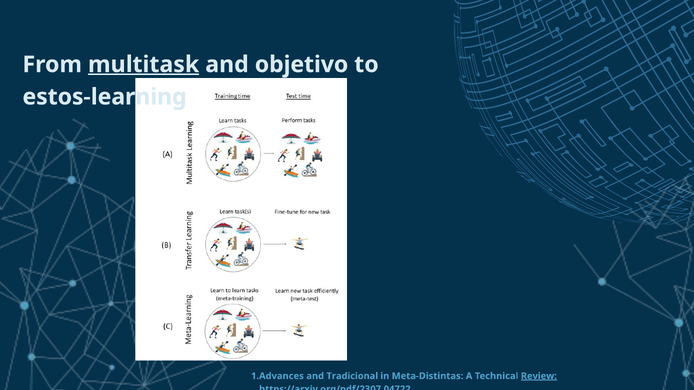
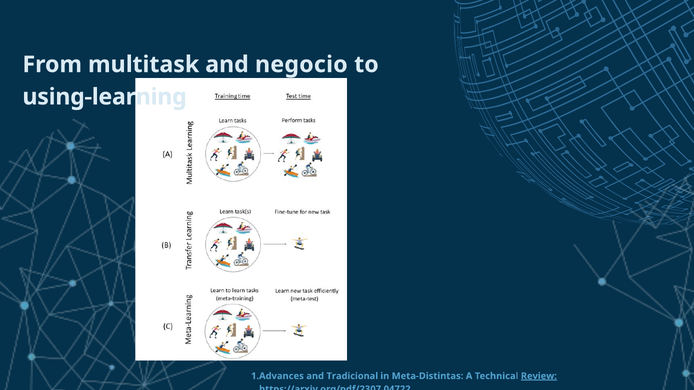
multitask underline: present -> none
objetivo: objetivo -> negocio
estos-learning: estos-learning -> using-learning
